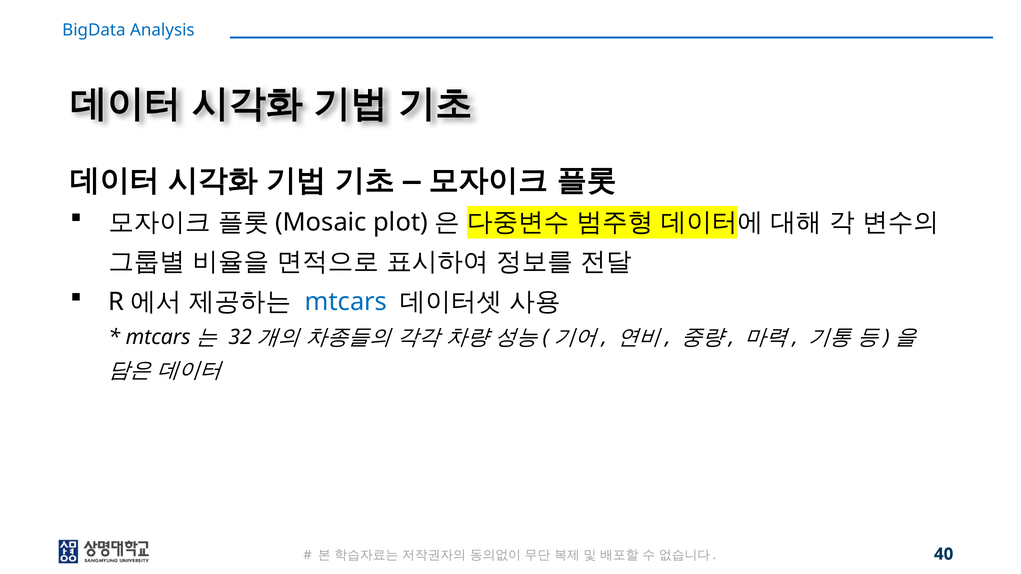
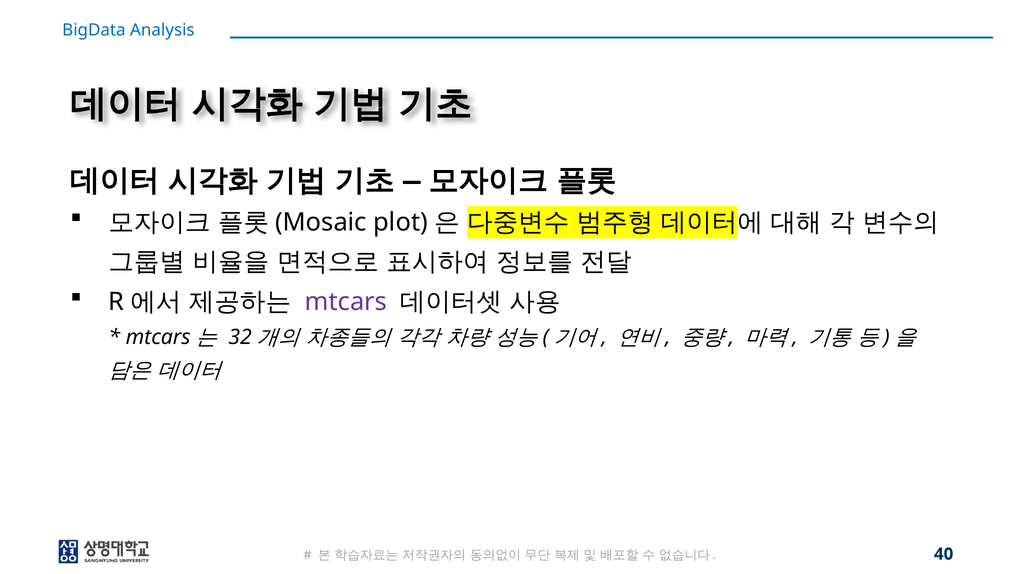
mtcars colour: blue -> purple
